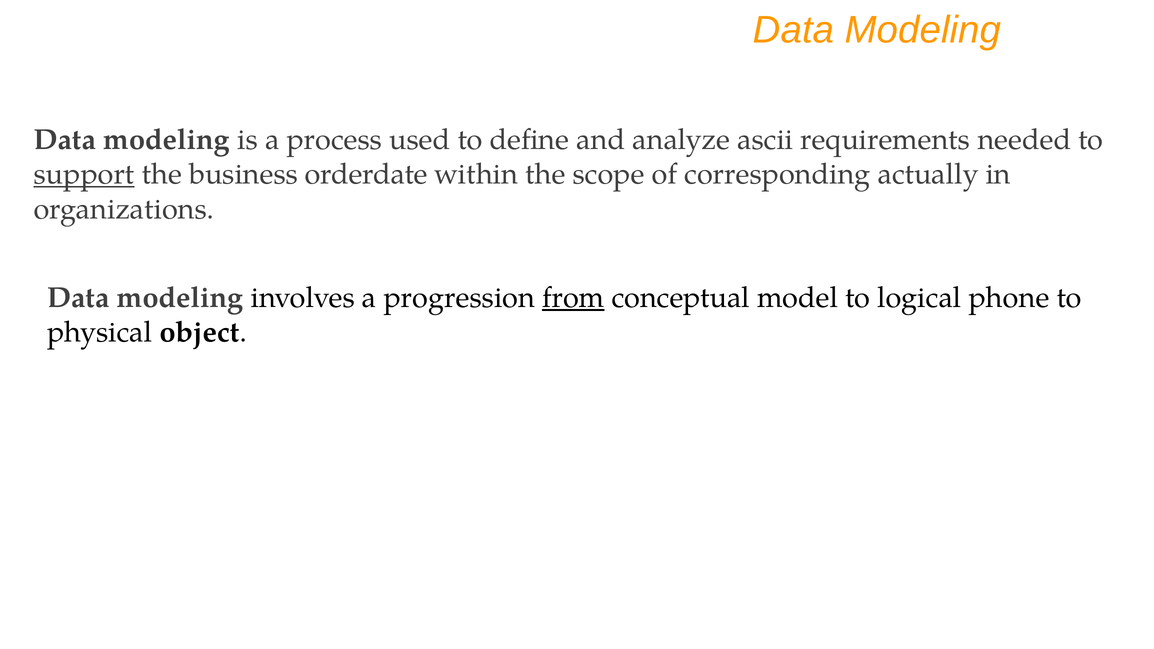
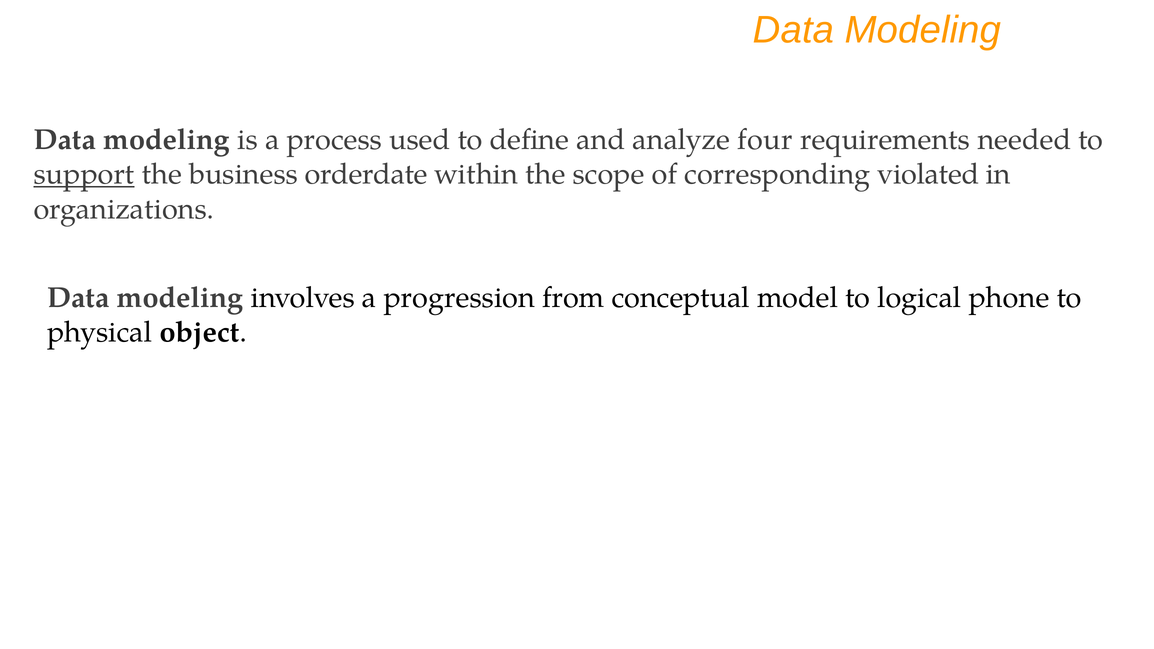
ascii: ascii -> four
actually: actually -> violated
from underline: present -> none
